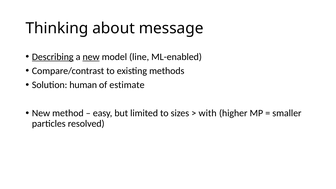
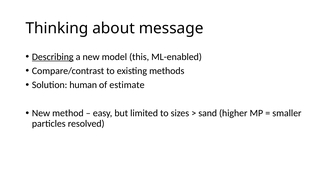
new at (91, 57) underline: present -> none
line: line -> this
with: with -> sand
